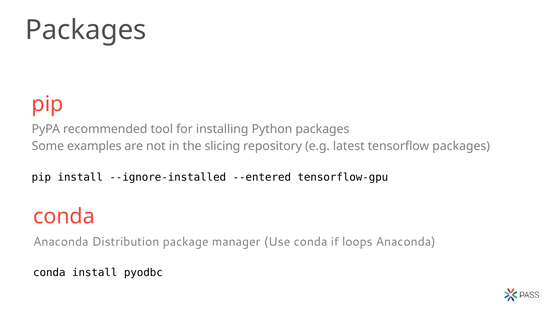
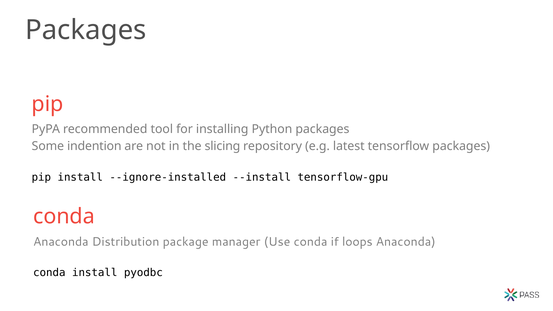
examples: examples -> indention
--entered: --entered -> --install
